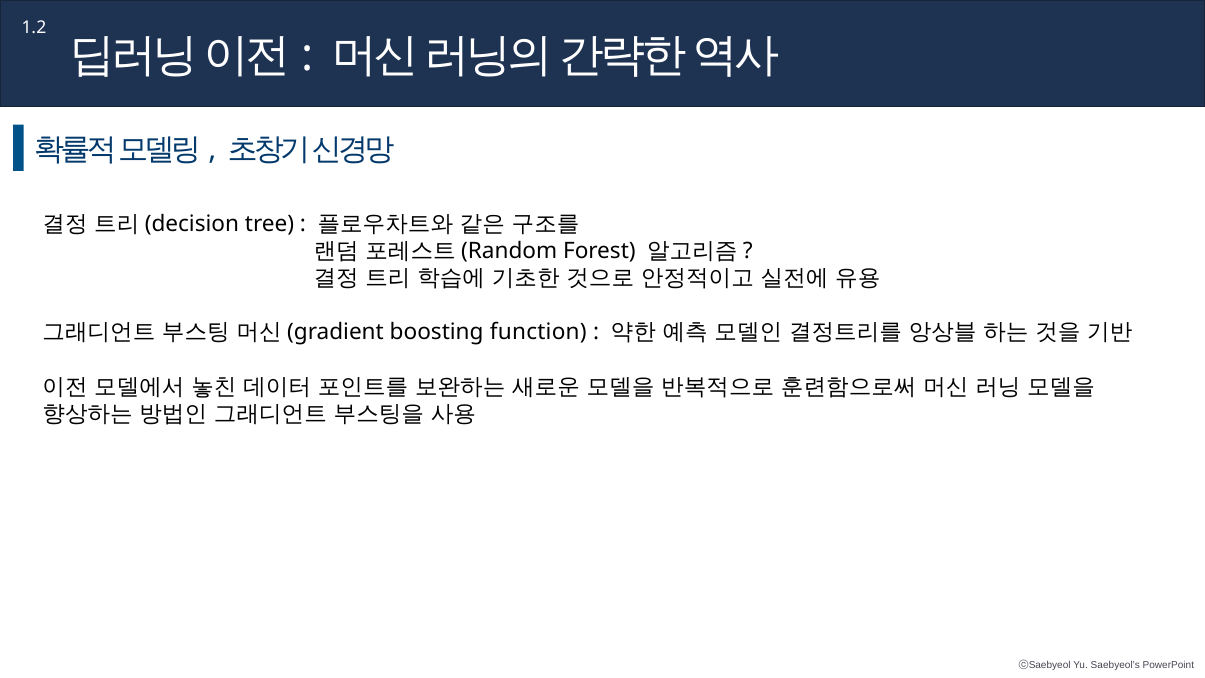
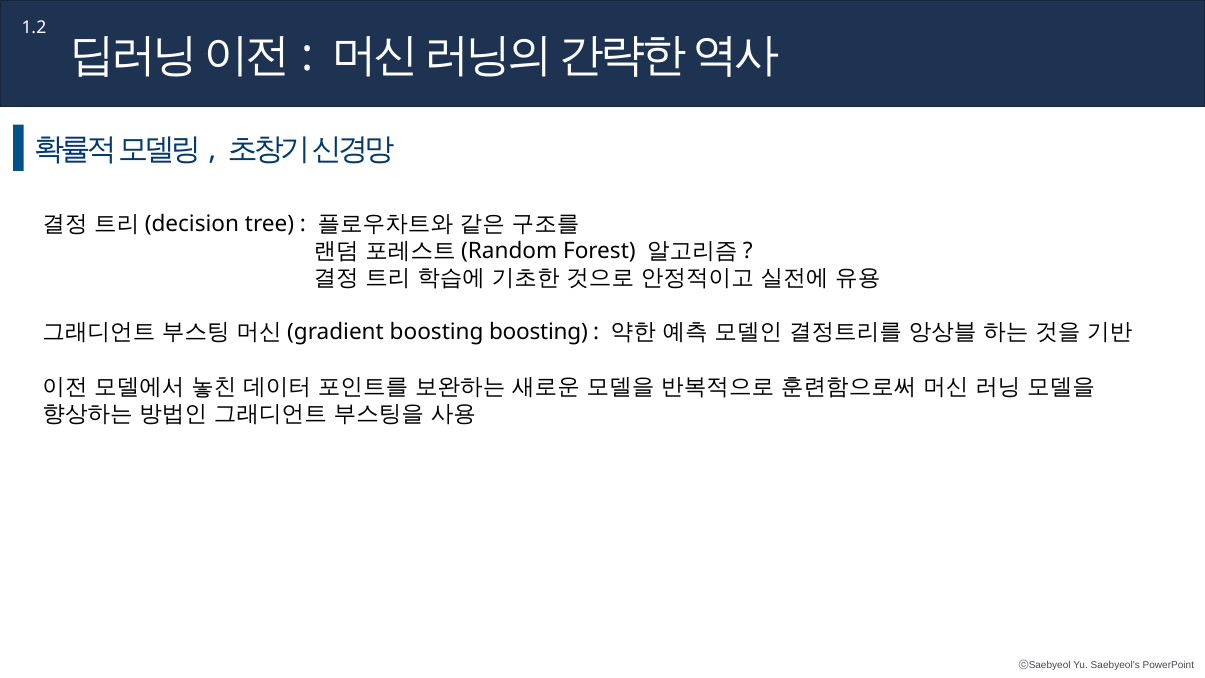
boosting function: function -> boosting
